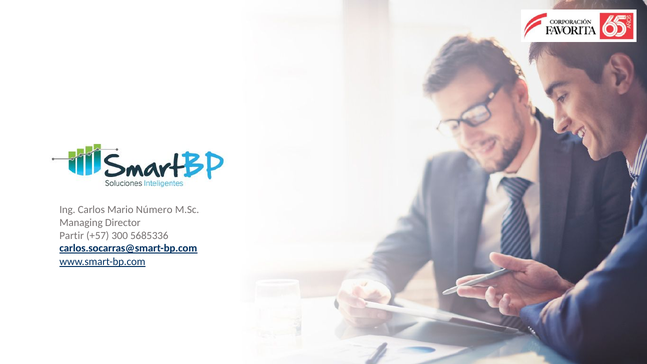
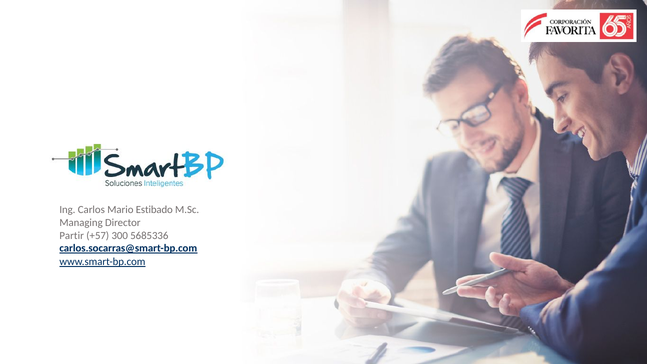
Número: Número -> Estibado
